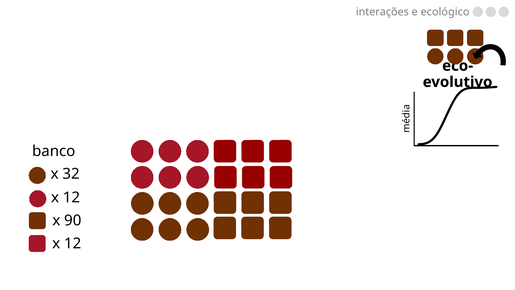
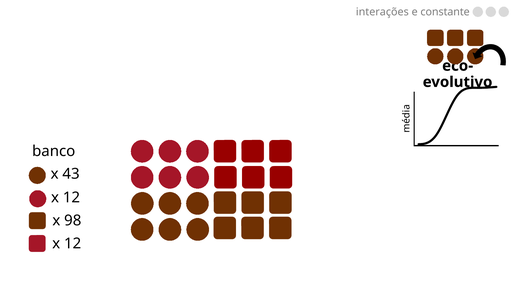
ecológico: ecológico -> constante
32: 32 -> 43
90: 90 -> 98
